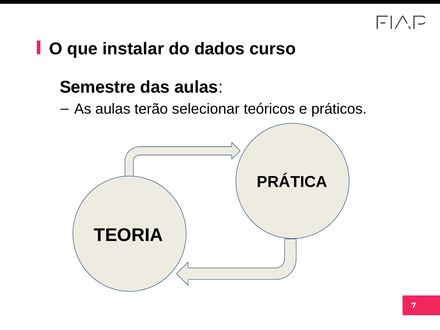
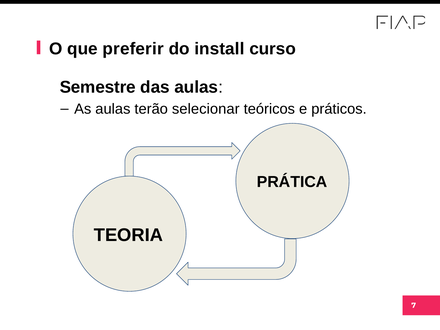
instalar: instalar -> preferir
dados: dados -> install
